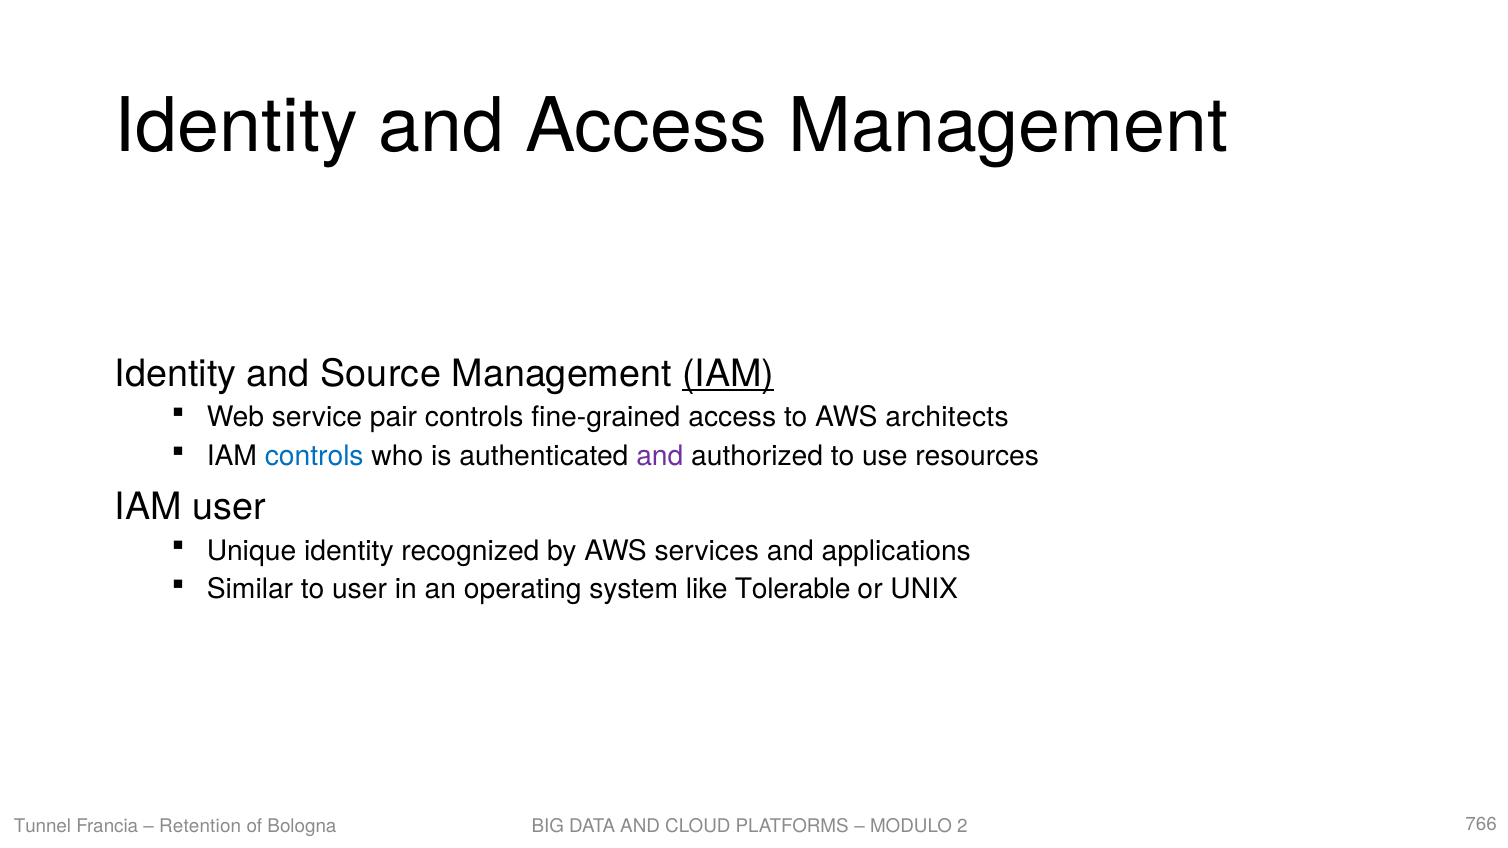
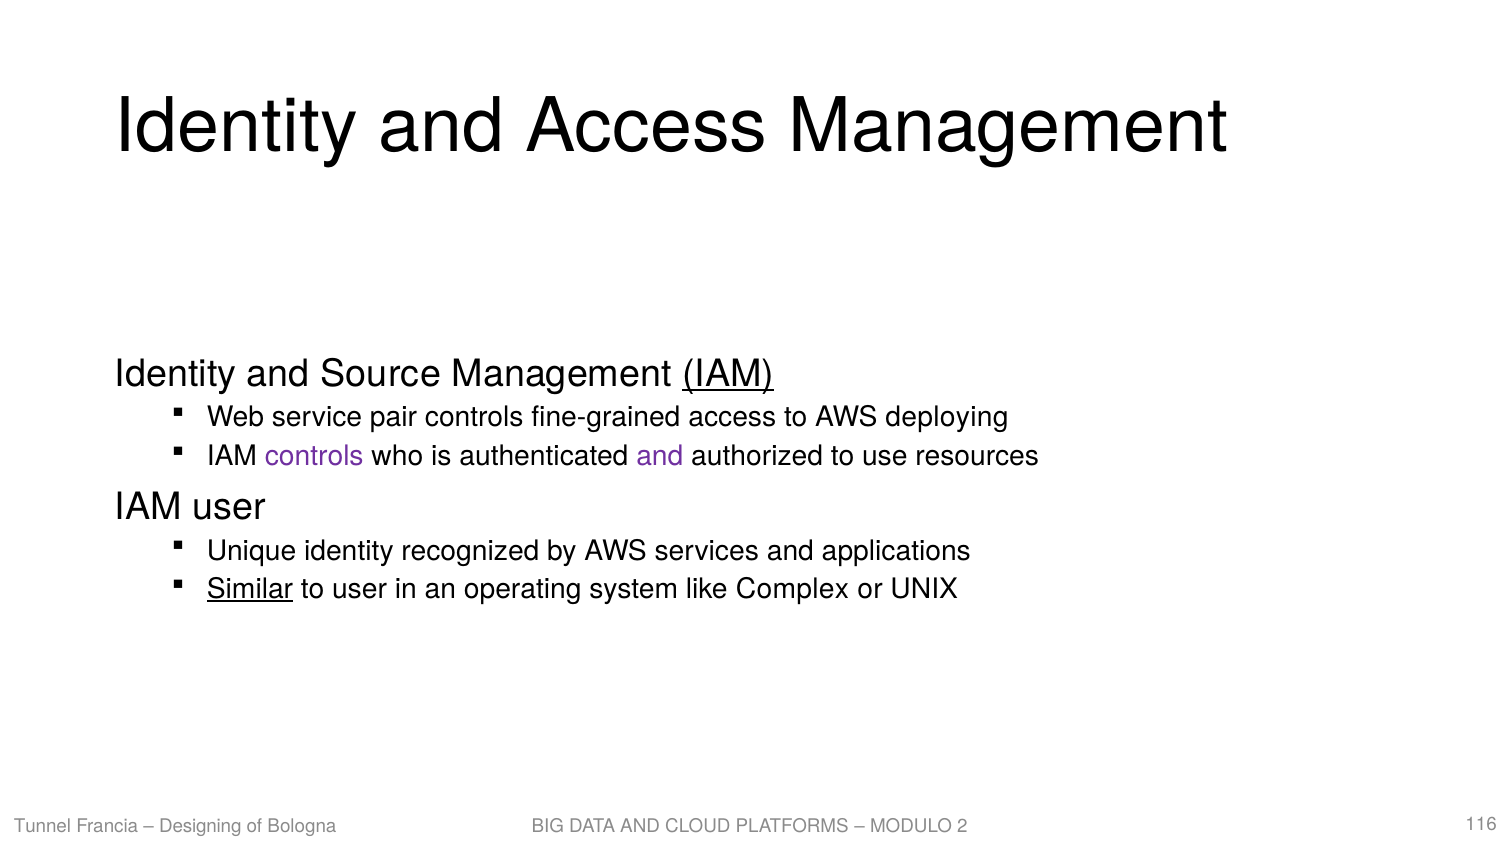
architects: architects -> deploying
controls at (314, 456) colour: blue -> purple
Similar underline: none -> present
Tolerable: Tolerable -> Complex
Retention: Retention -> Designing
766: 766 -> 116
